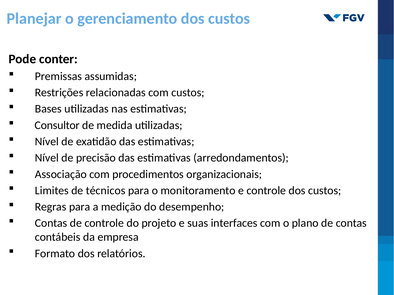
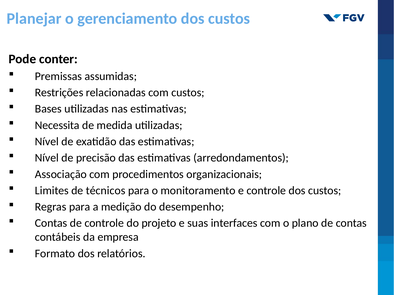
Consultor: Consultor -> Necessita
